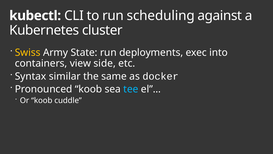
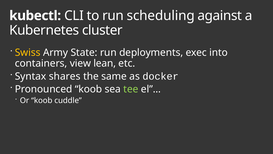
side: side -> lean
similar: similar -> shares
tee colour: light blue -> light green
